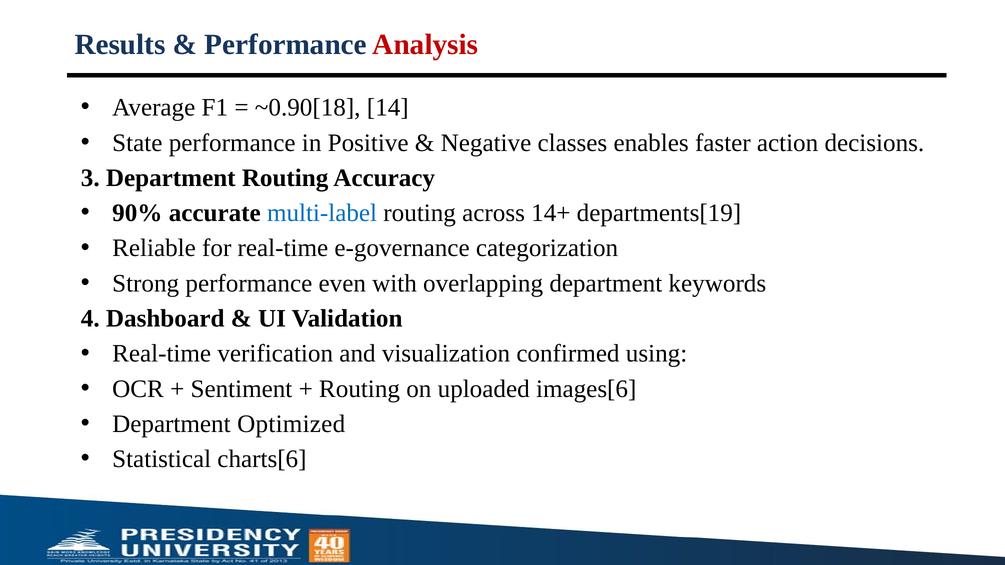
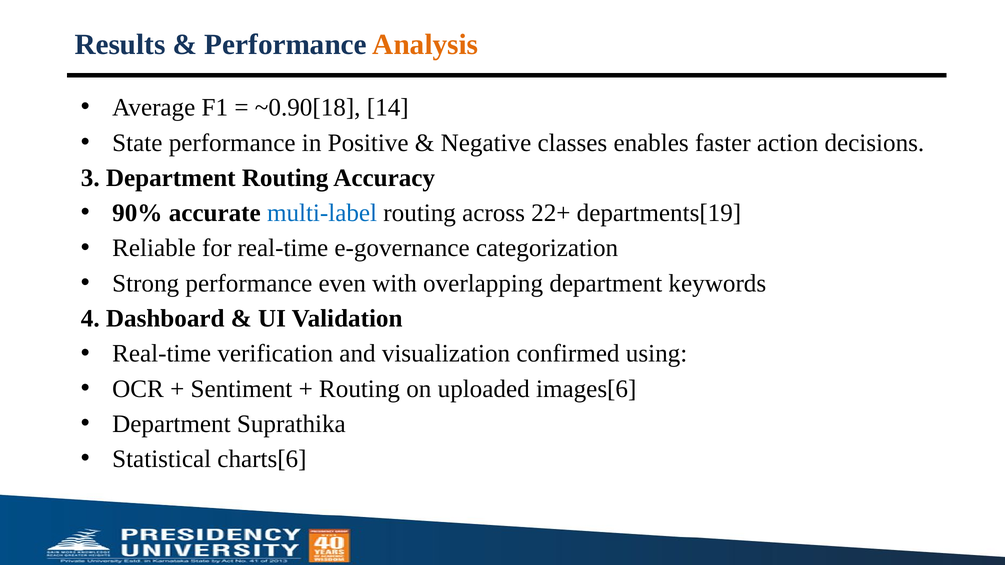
Analysis colour: red -> orange
14+: 14+ -> 22+
Optimized: Optimized -> Suprathika
